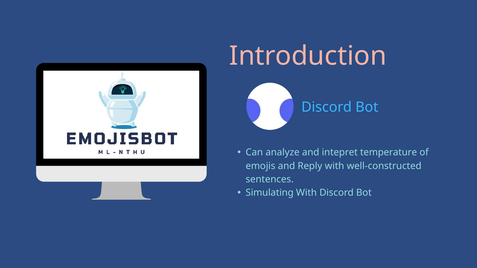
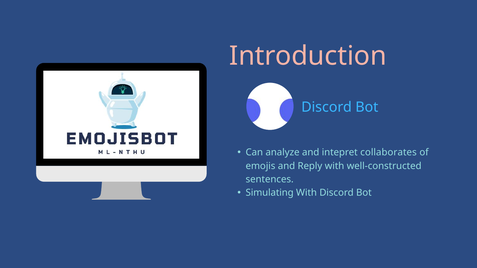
temperature: temperature -> collaborates
